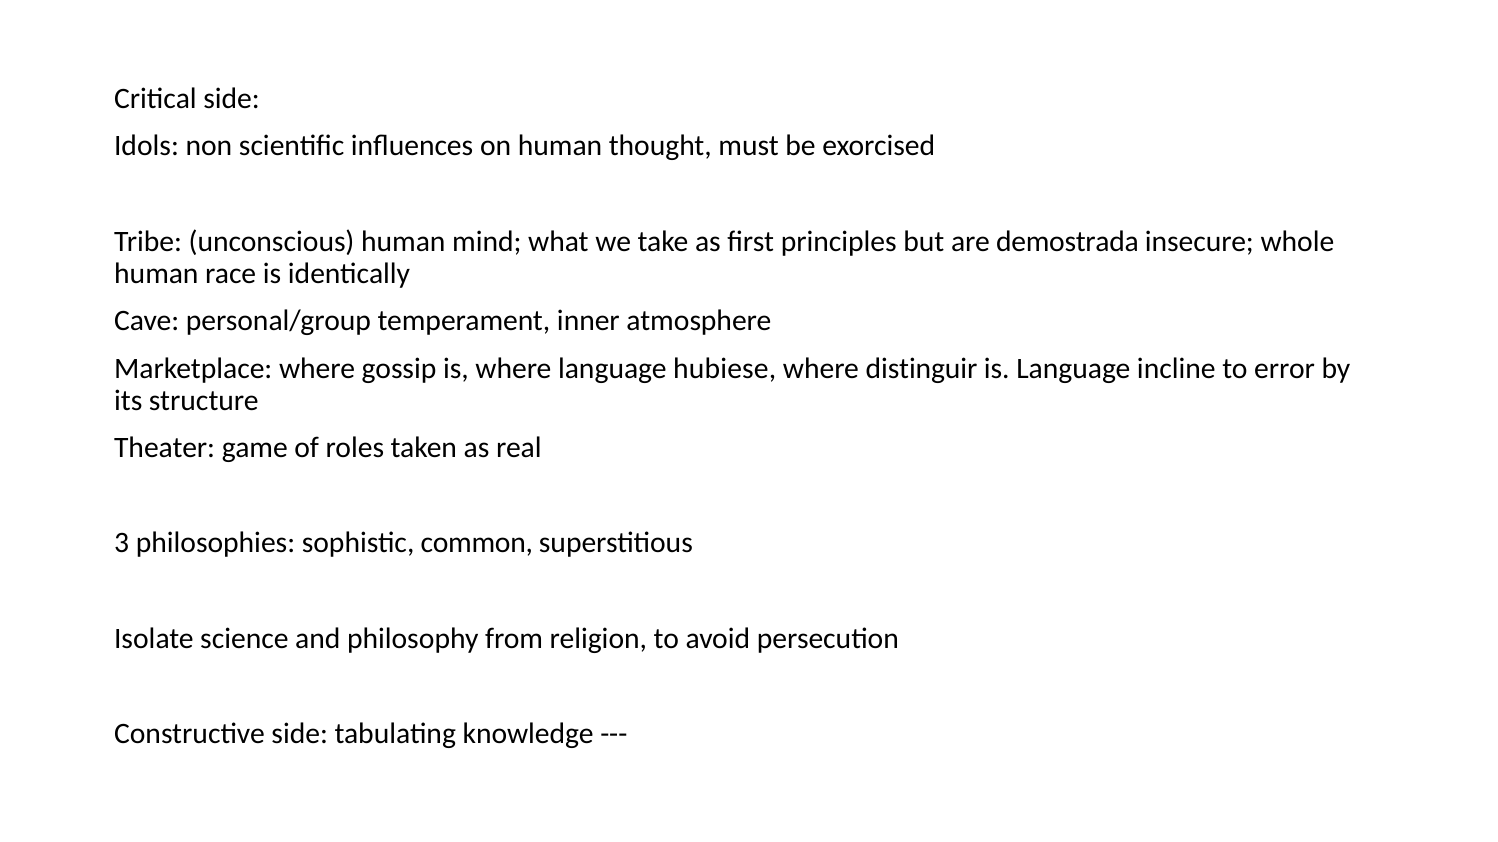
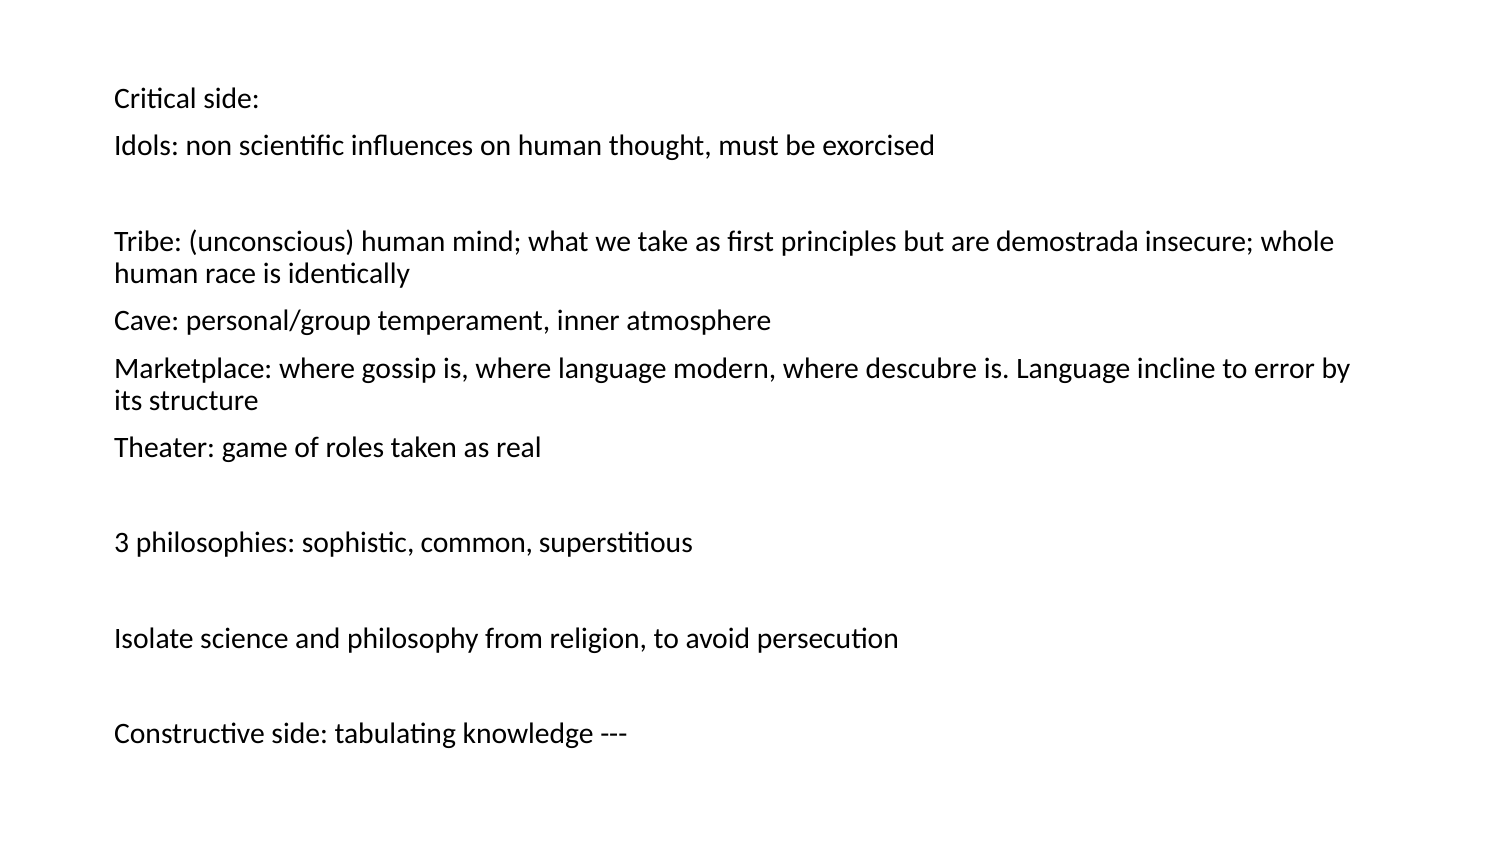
hubiese: hubiese -> modern
distinguir: distinguir -> descubre
